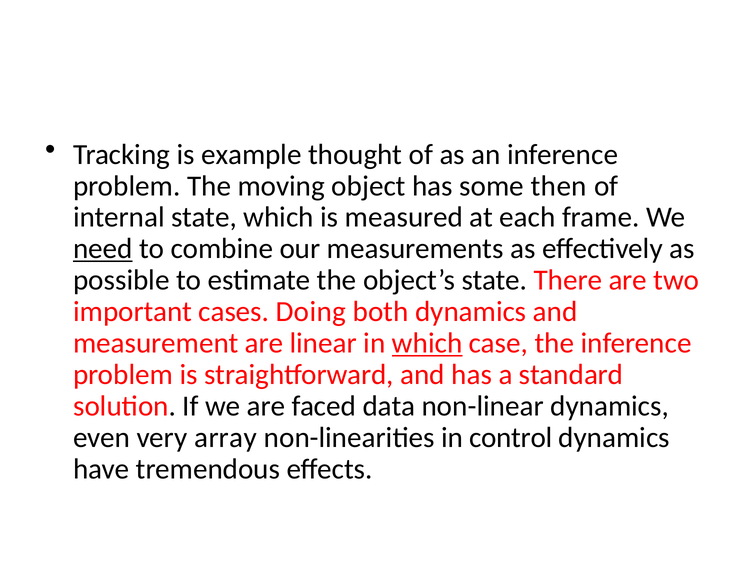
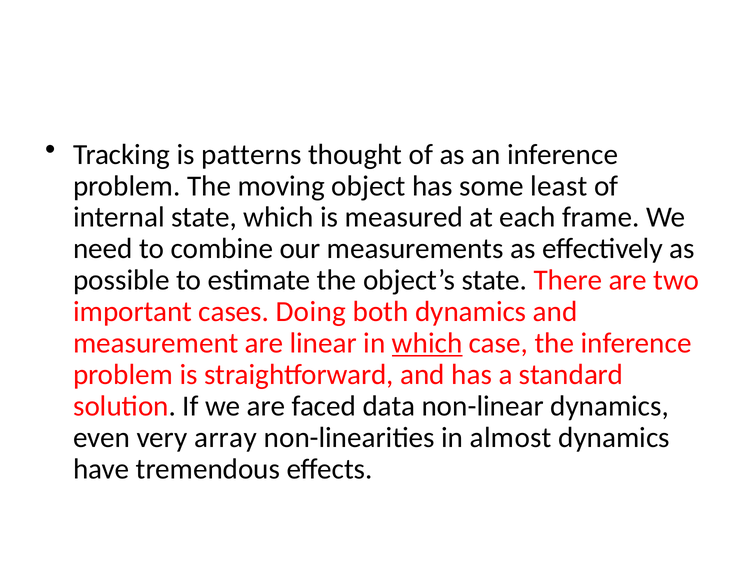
example: example -> patterns
then: then -> least
need underline: present -> none
control: control -> almost
